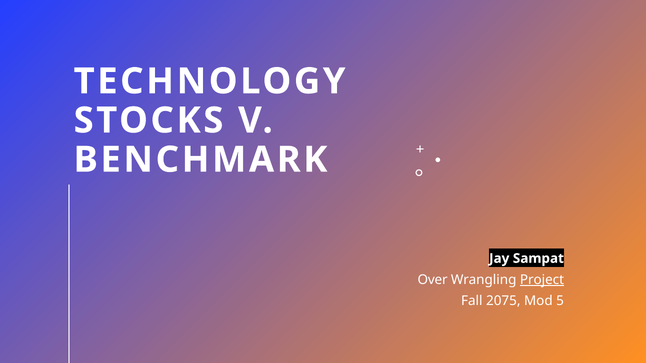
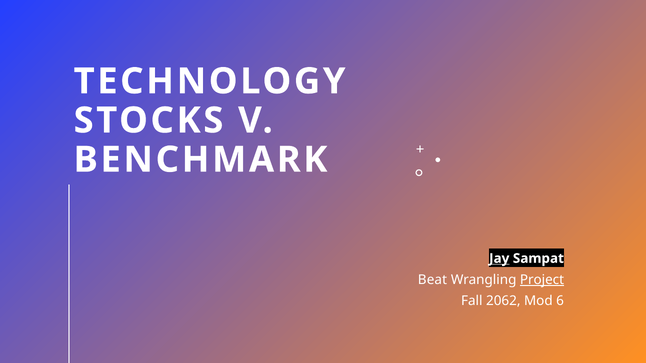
Jay underline: none -> present
Over: Over -> Beat
2075: 2075 -> 2062
5: 5 -> 6
